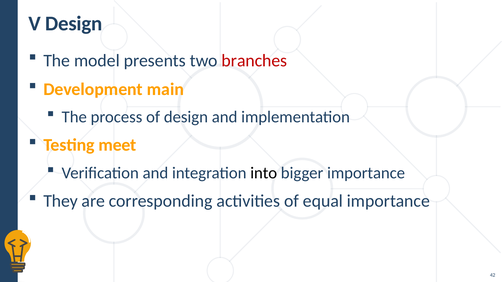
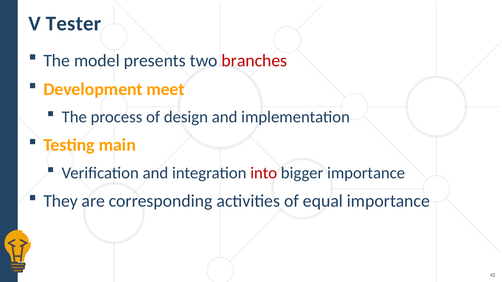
V Design: Design -> Tester
main: main -> meet
meet: meet -> main
into colour: black -> red
